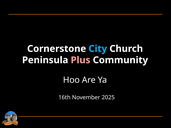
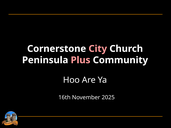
City colour: light blue -> pink
